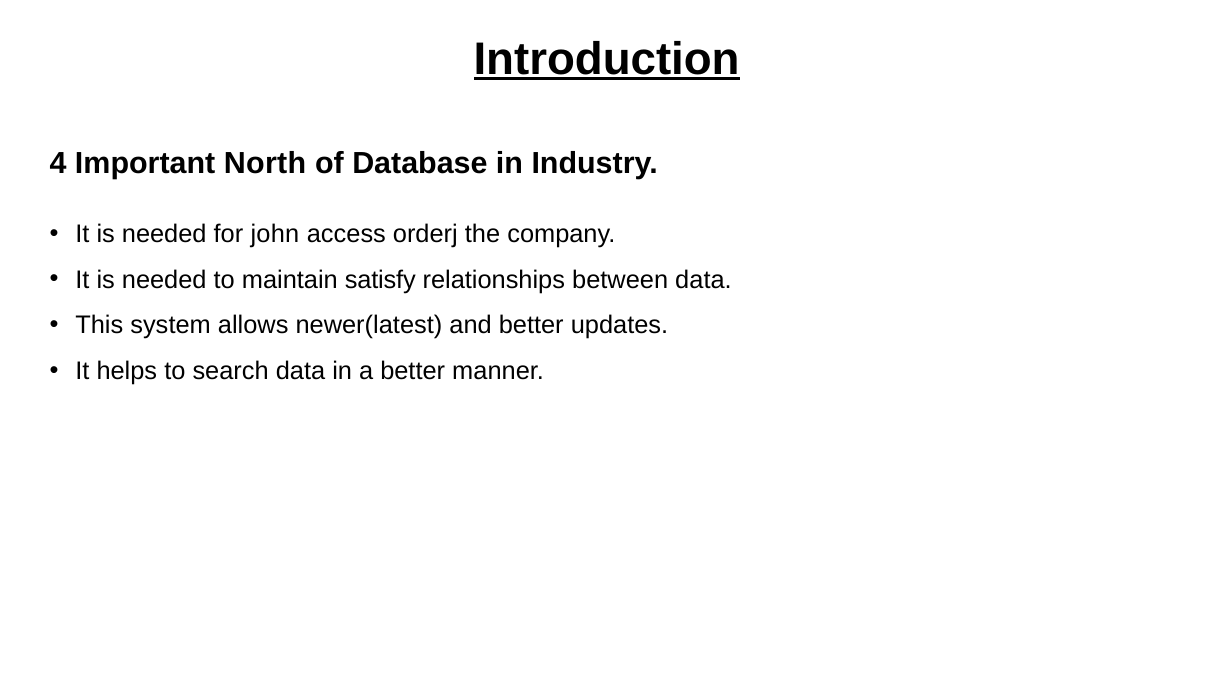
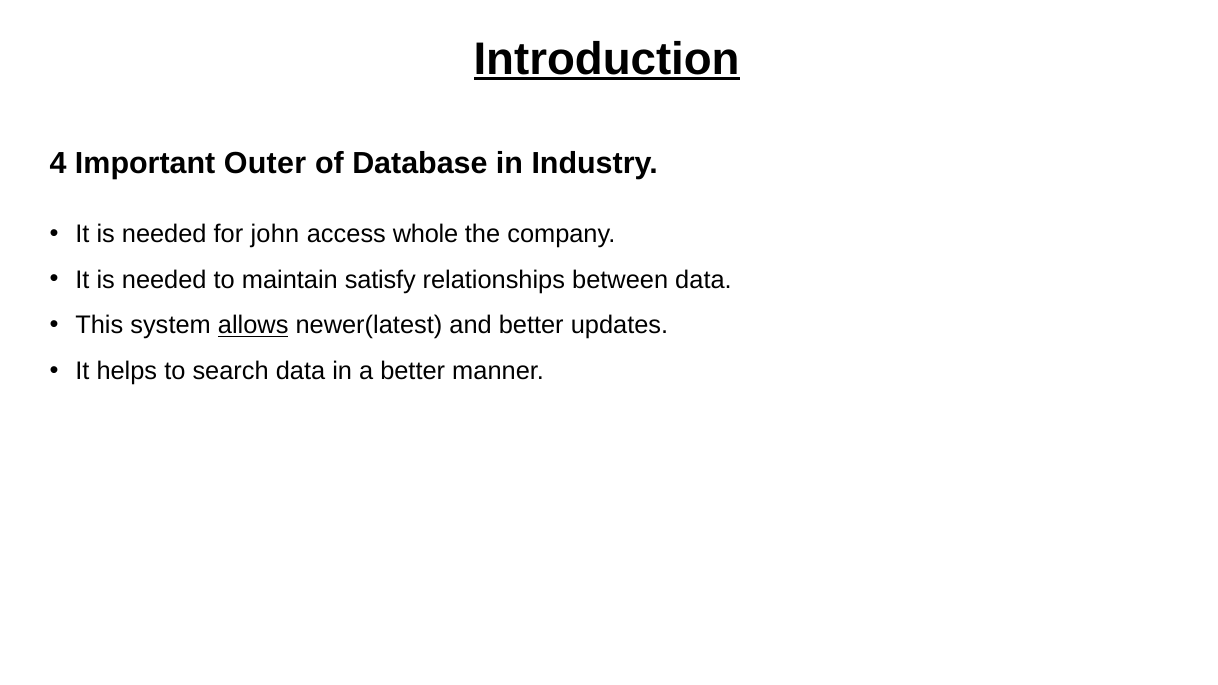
North: North -> Outer
orderj: orderj -> whole
allows underline: none -> present
